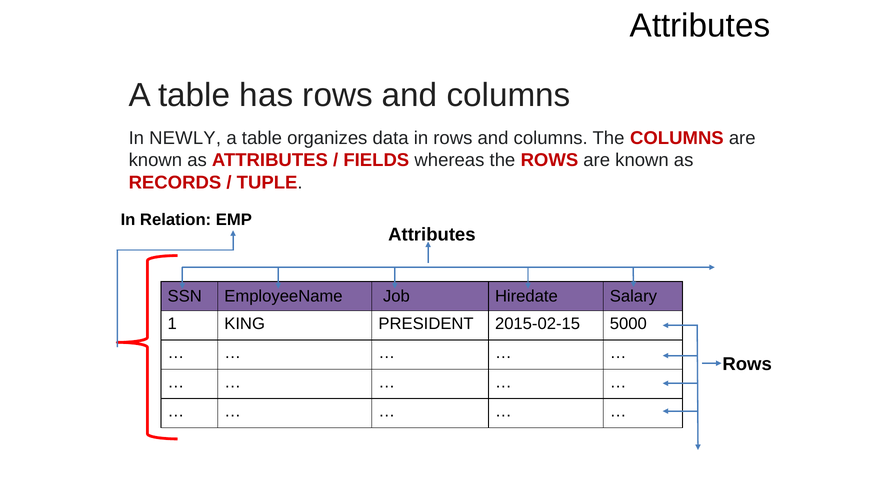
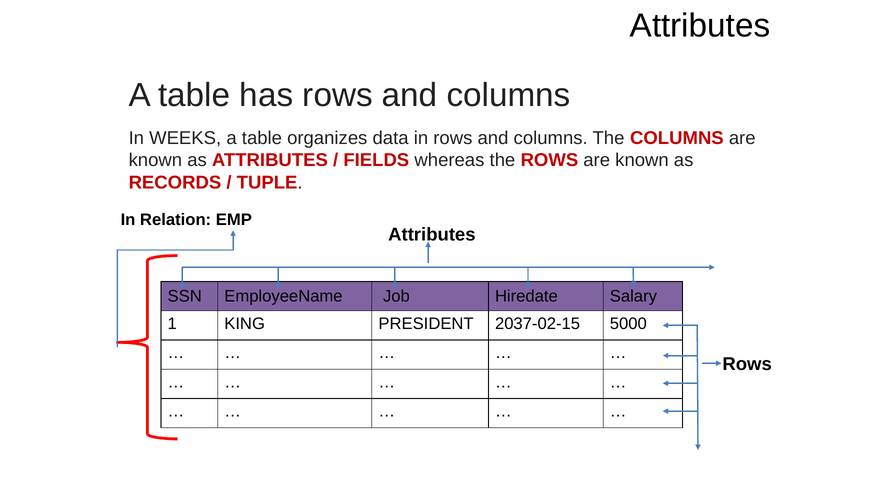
NEWLY: NEWLY -> WEEKS
2015-02-15: 2015-02-15 -> 2037-02-15
